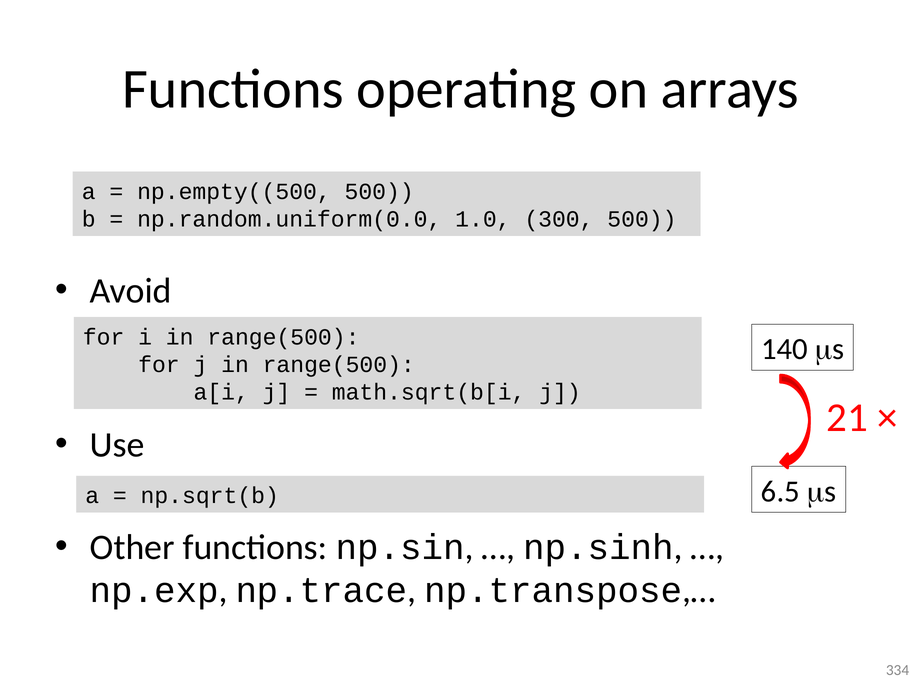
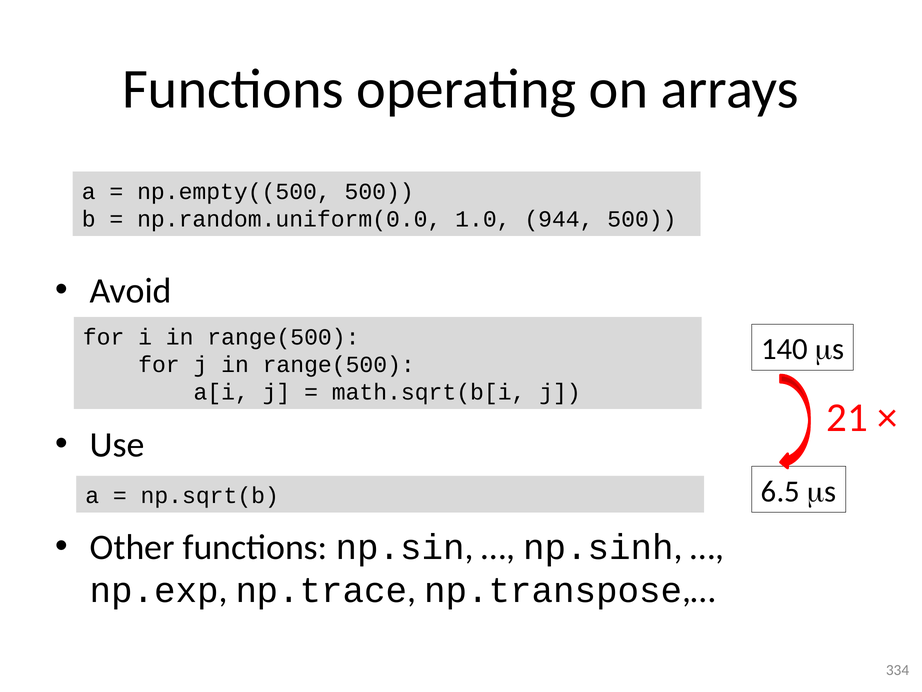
300: 300 -> 944
